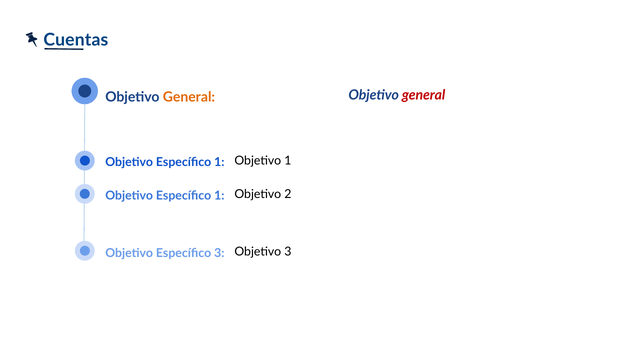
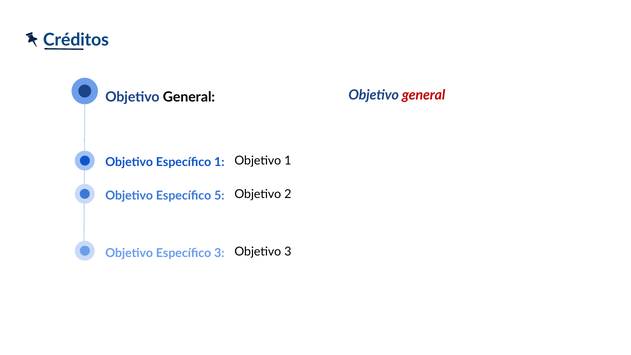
Cuentas: Cuentas -> Créditos
General at (189, 97) colour: orange -> black
1 at (219, 196): 1 -> 5
